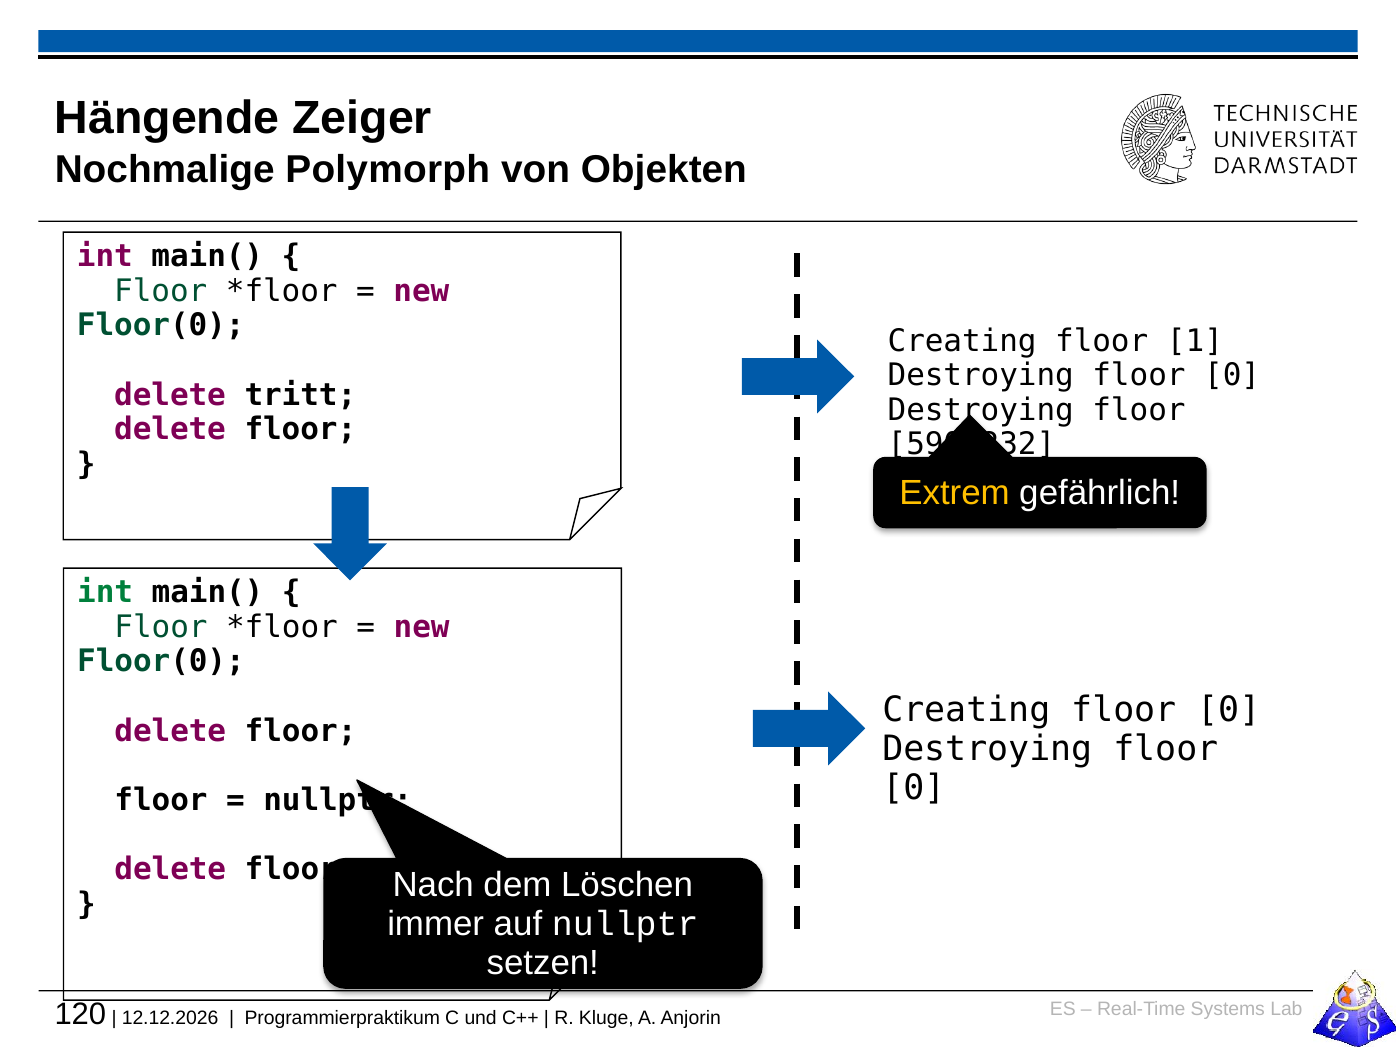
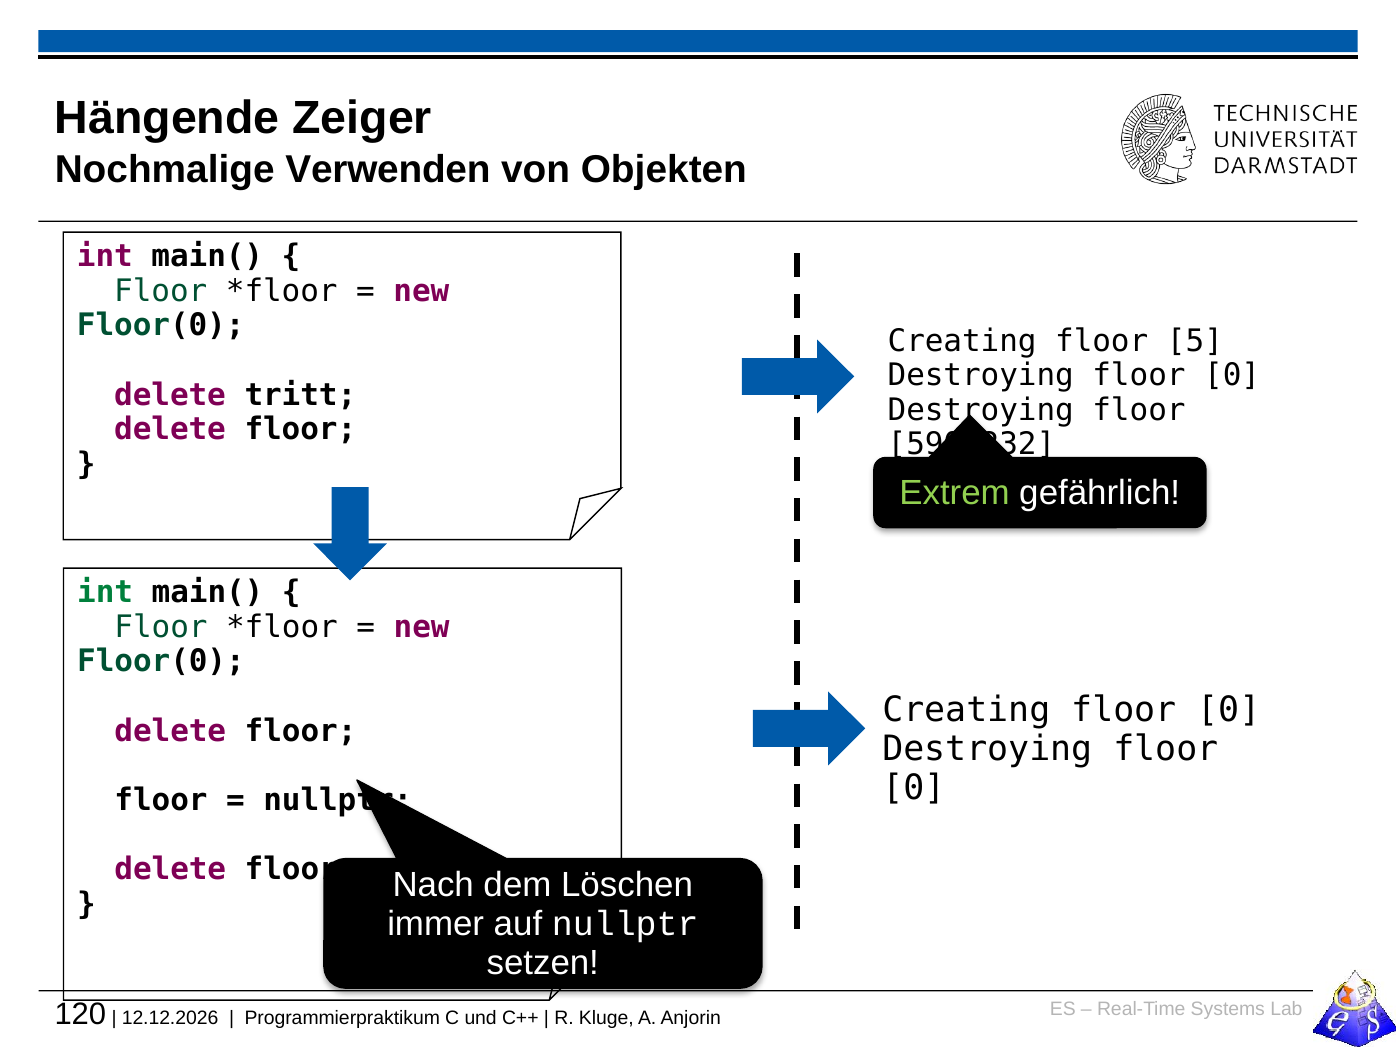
Polymorph: Polymorph -> Verwenden
1: 1 -> 5
Extrem colour: yellow -> light green
